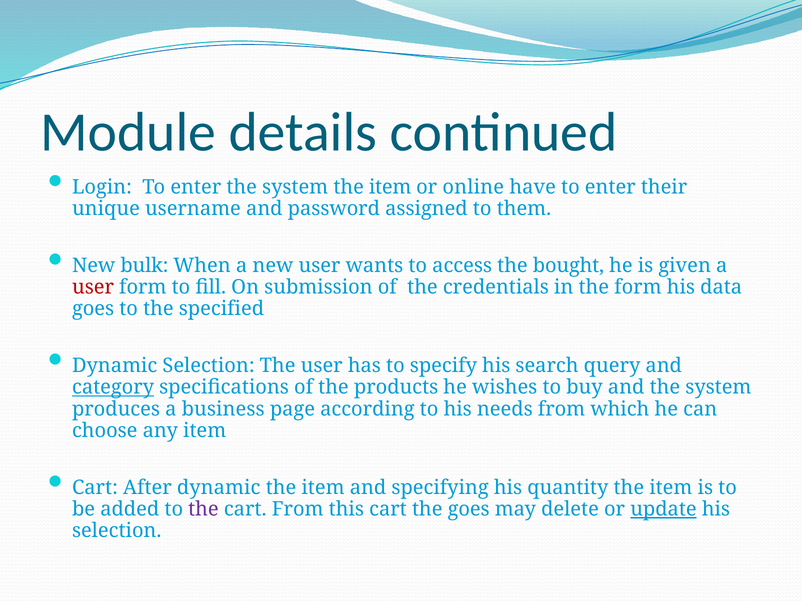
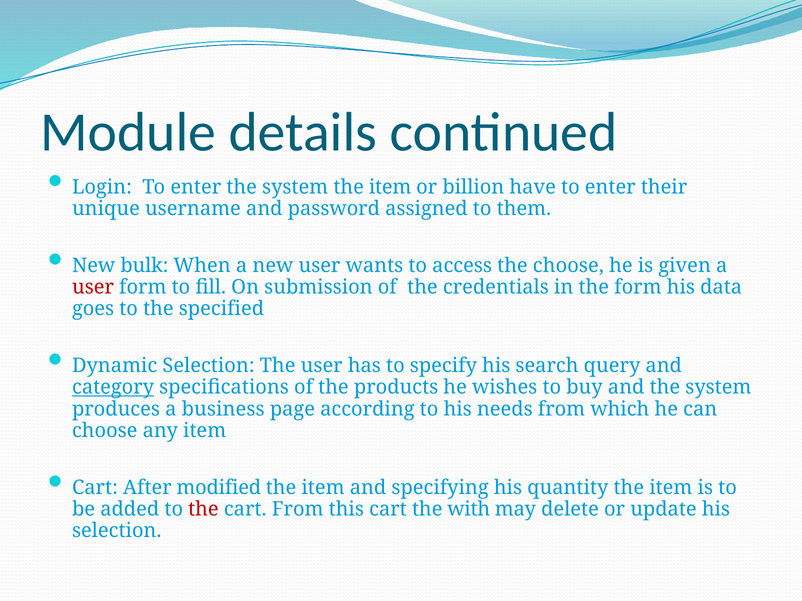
online: online -> billion
the bought: bought -> choose
After dynamic: dynamic -> modified
the at (203, 510) colour: purple -> red
the goes: goes -> with
update underline: present -> none
